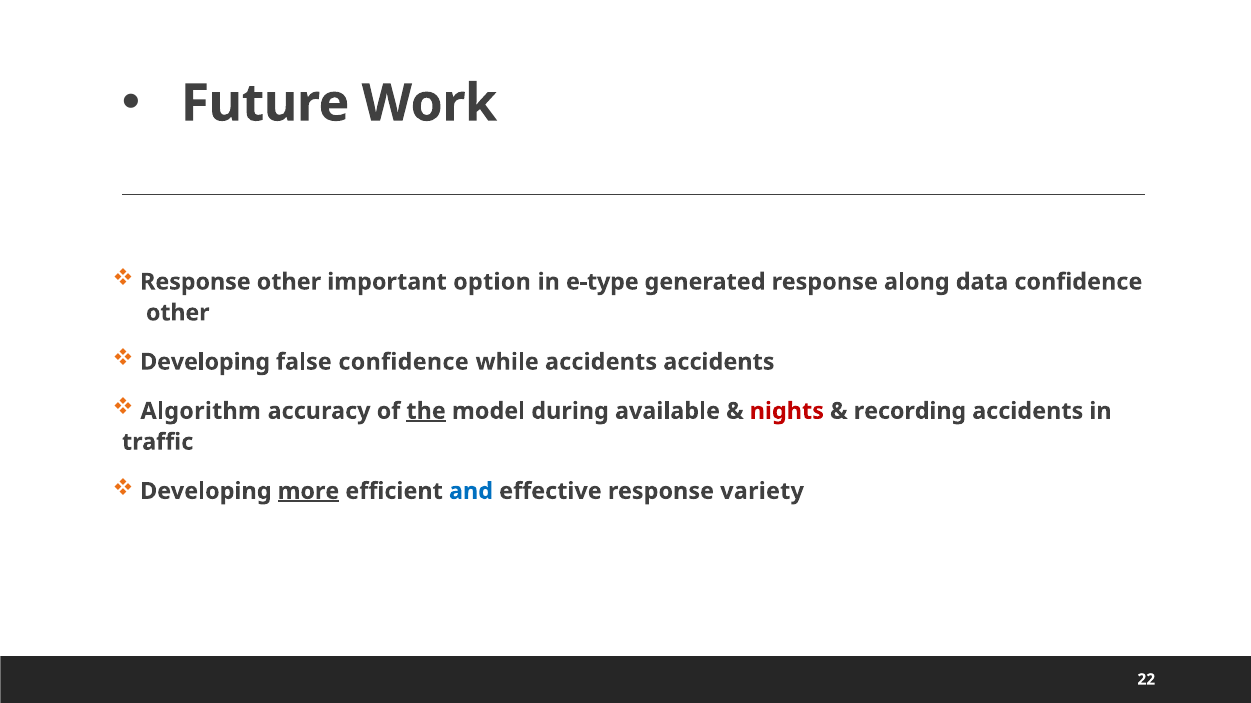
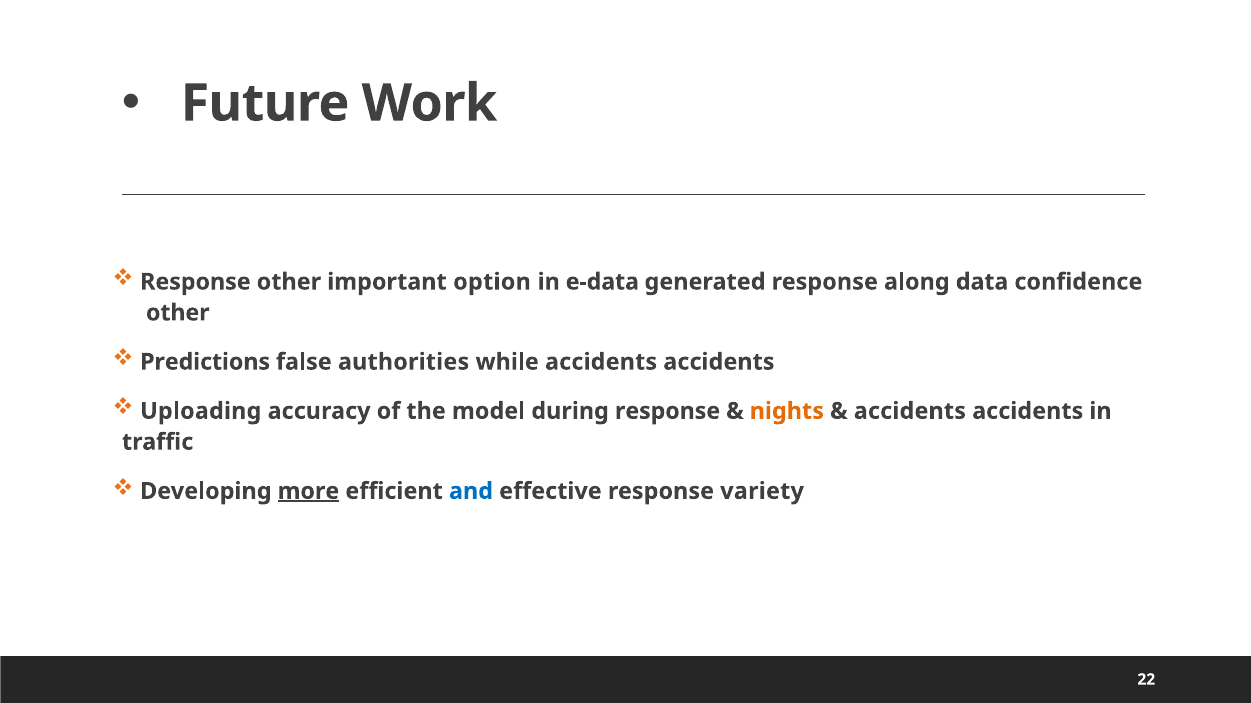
e-type: e-type -> e-data
Developing at (205, 362): Developing -> Predictions
false confidence: confidence -> authorities
Algorithm: Algorithm -> Uploading
the underline: present -> none
during available: available -> response
nights colour: red -> orange
recording at (910, 411): recording -> accidents
